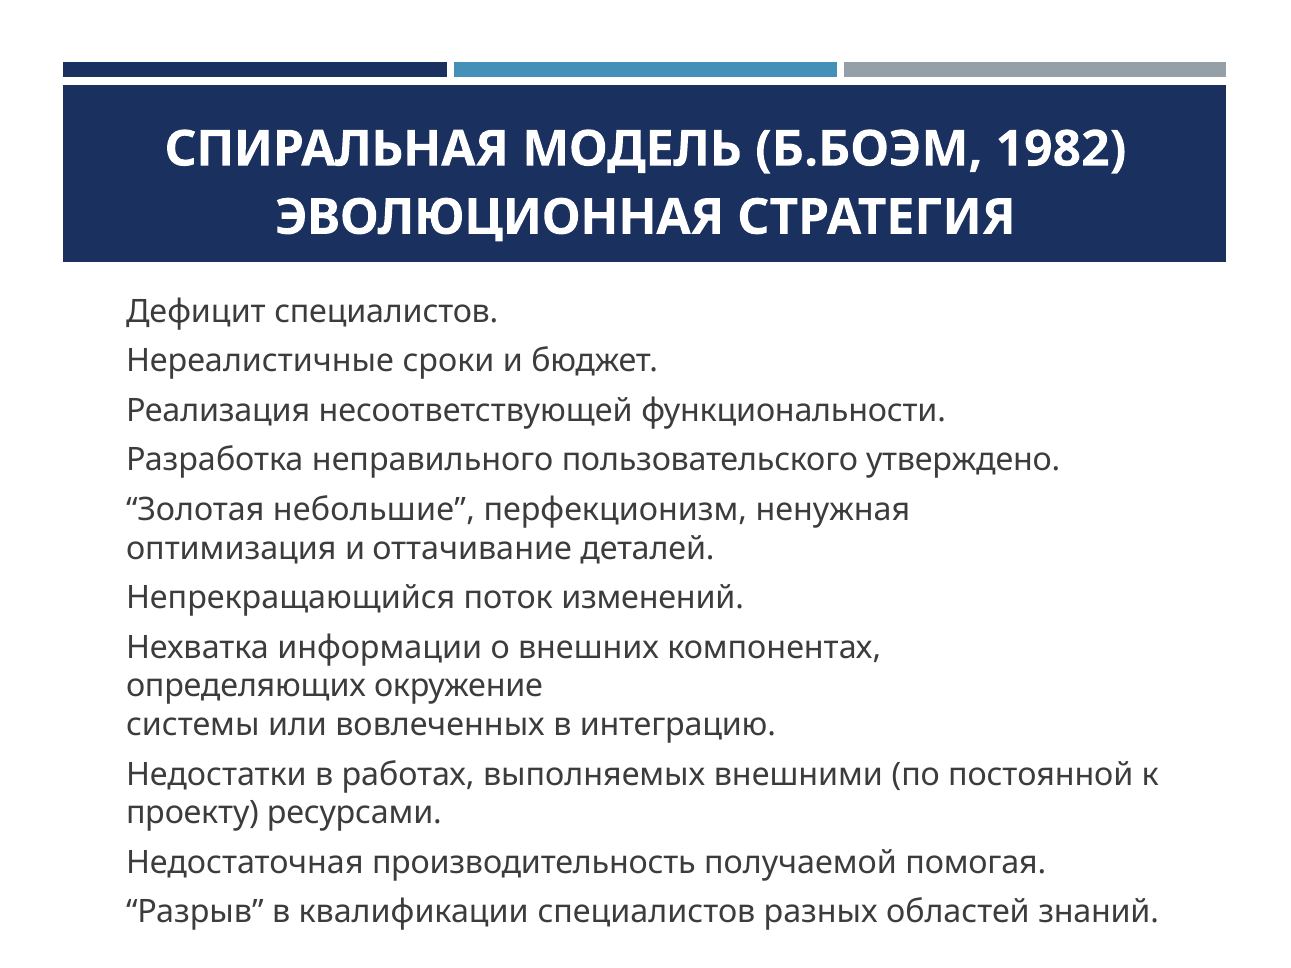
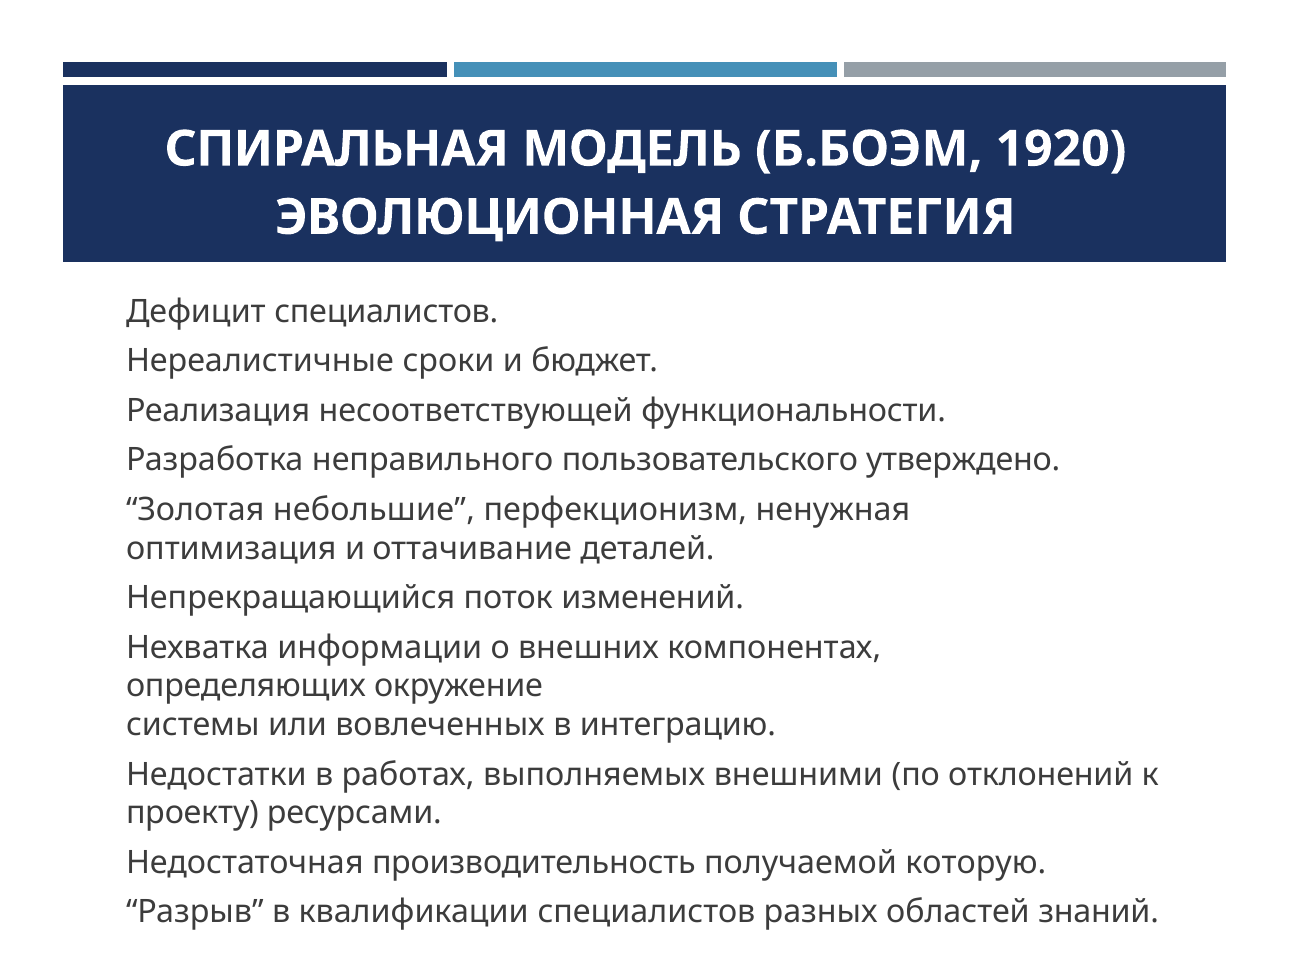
1982: 1982 -> 1920
постоянной: постоянной -> отклонений
помогая: помогая -> которую
